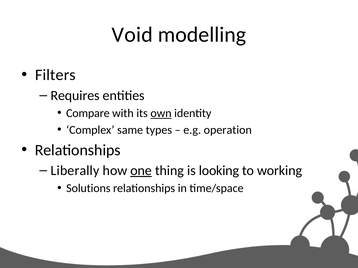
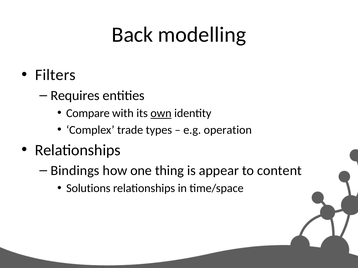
Void: Void -> Back
same: same -> trade
Liberally: Liberally -> Bindings
one underline: present -> none
looking: looking -> appear
working: working -> content
